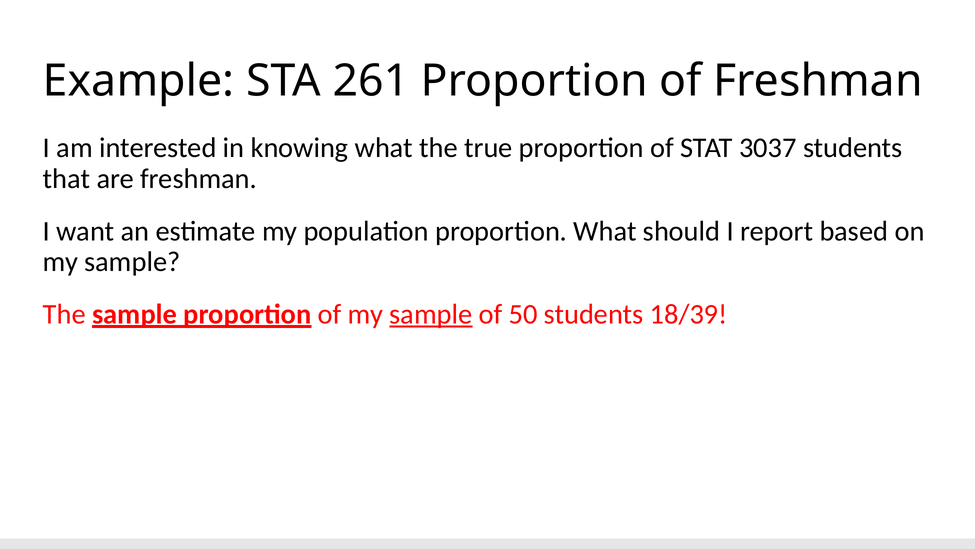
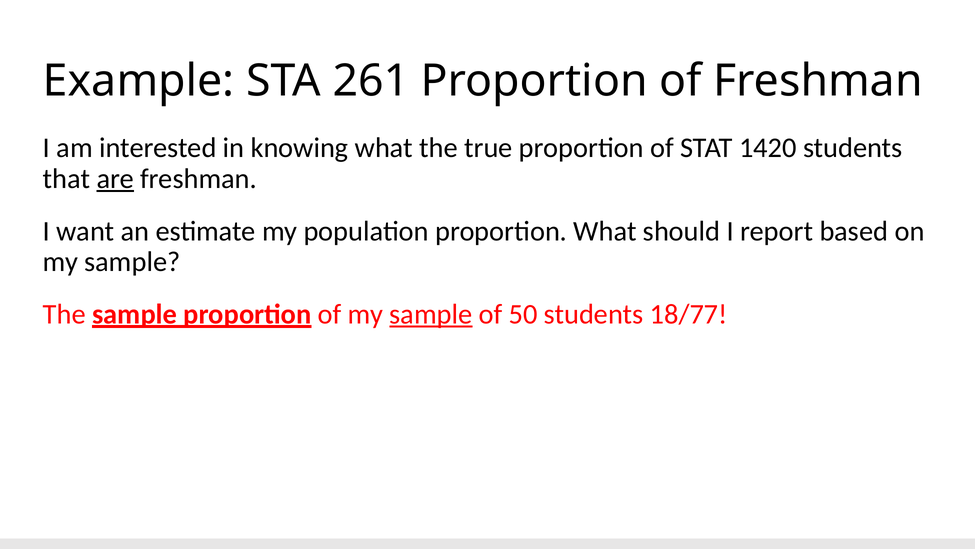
3037: 3037 -> 1420
are underline: none -> present
18/39: 18/39 -> 18/77
